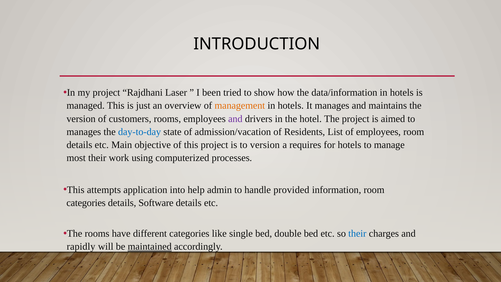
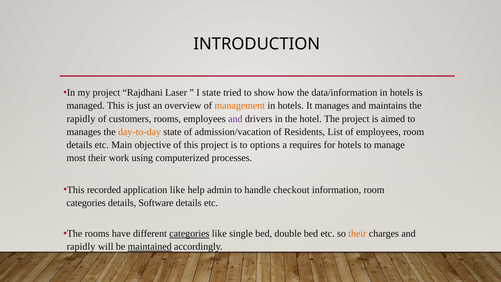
I been: been -> state
version at (81, 119): version -> rapidly
day-to-day colour: blue -> orange
to version: version -> options
attempts: attempts -> recorded
application into: into -> like
provided: provided -> checkout
categories at (189, 233) underline: none -> present
their at (357, 233) colour: blue -> orange
